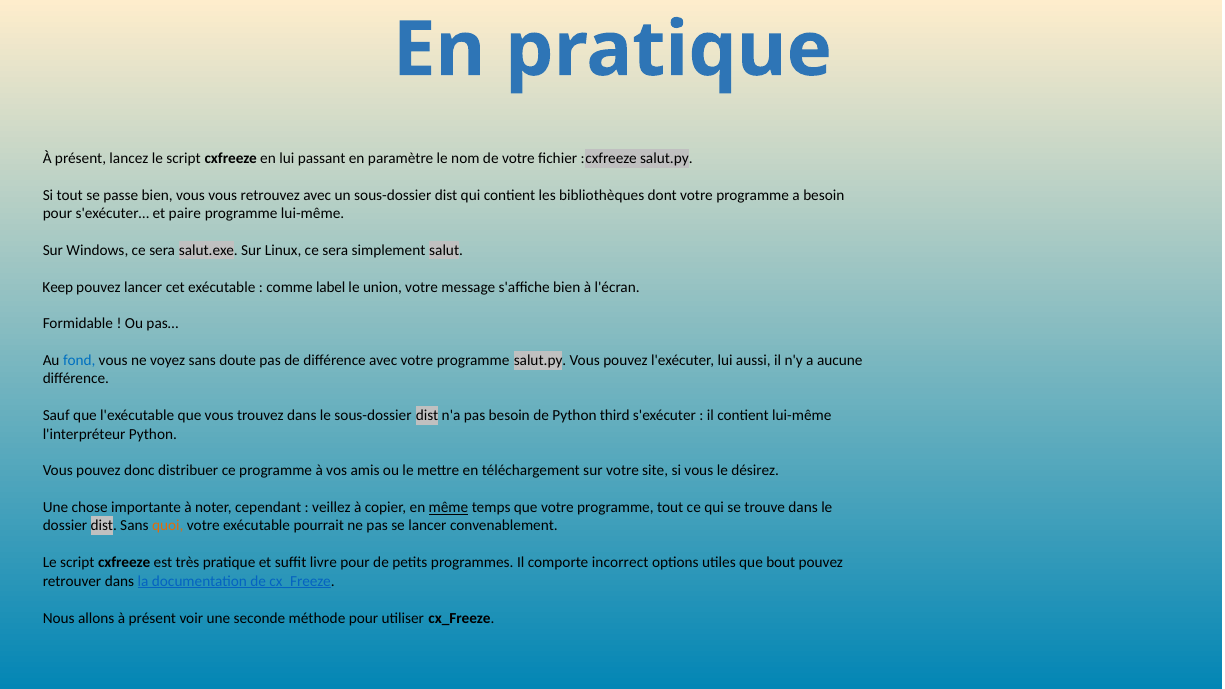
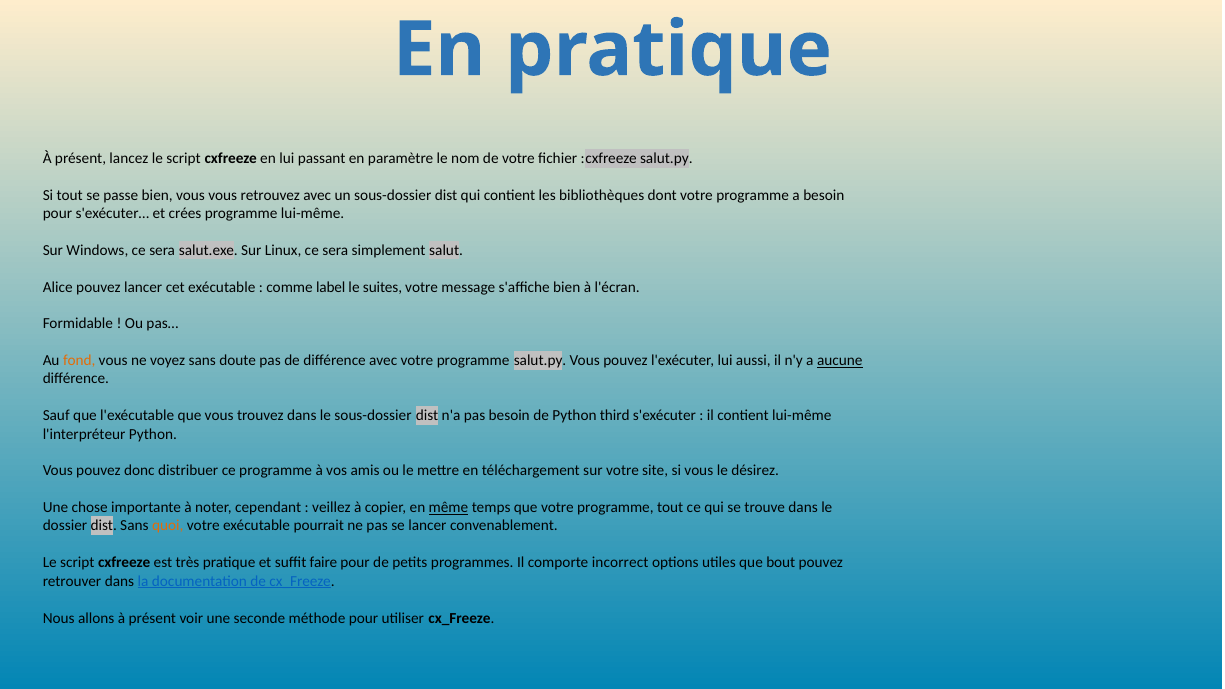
paire: paire -> crées
Keep: Keep -> Alice
union: union -> suites
fond colour: blue -> orange
aucune underline: none -> present
livre: livre -> faire
